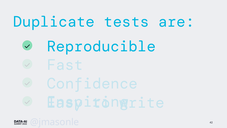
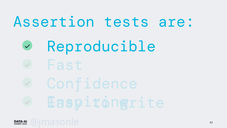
Duplicate: Duplicate -> Assertion
